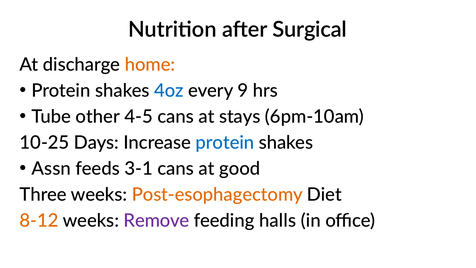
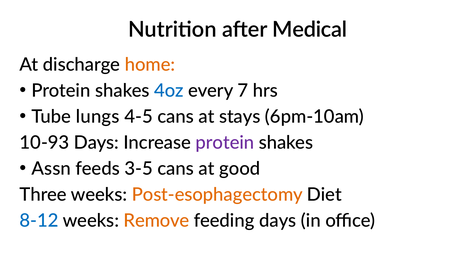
Surgical: Surgical -> Medical
9: 9 -> 7
other: other -> lungs
10-25: 10-25 -> 10-93
protein at (225, 143) colour: blue -> purple
3-1: 3-1 -> 3-5
8-12 colour: orange -> blue
Remove colour: purple -> orange
feeding halls: halls -> days
